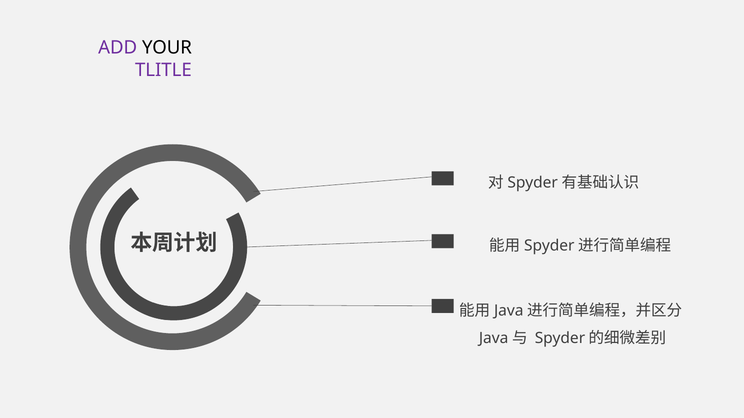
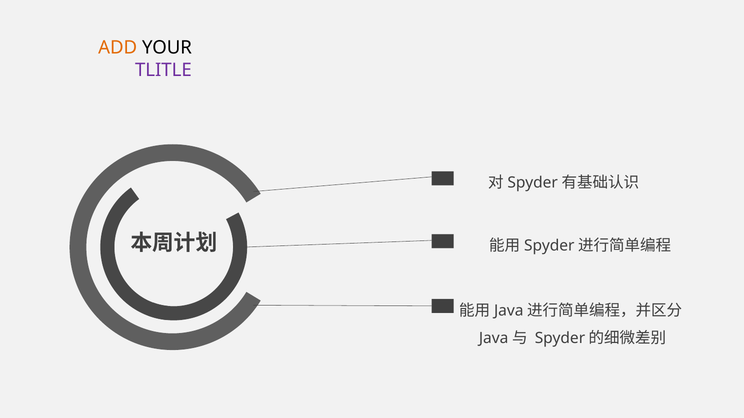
ADD colour: purple -> orange
